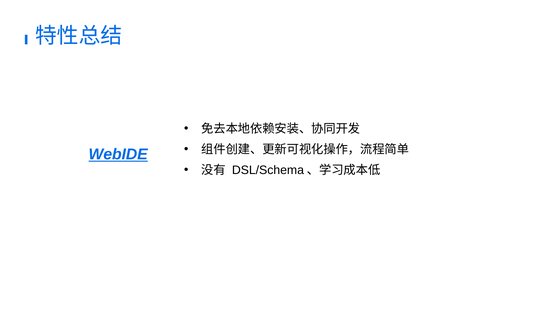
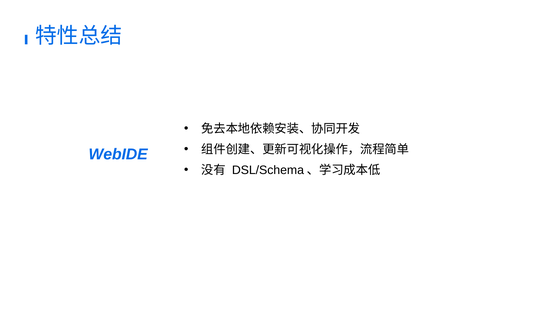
WebIDE underline: present -> none
